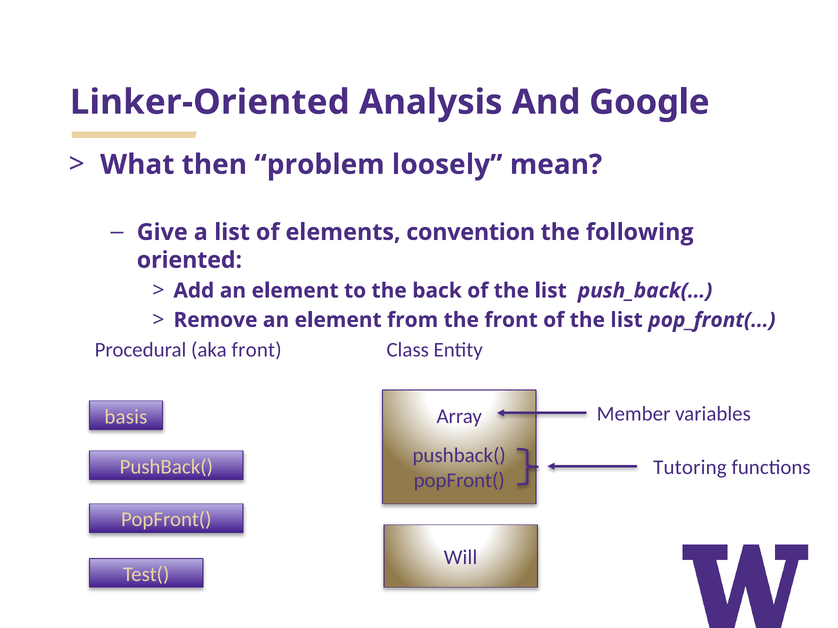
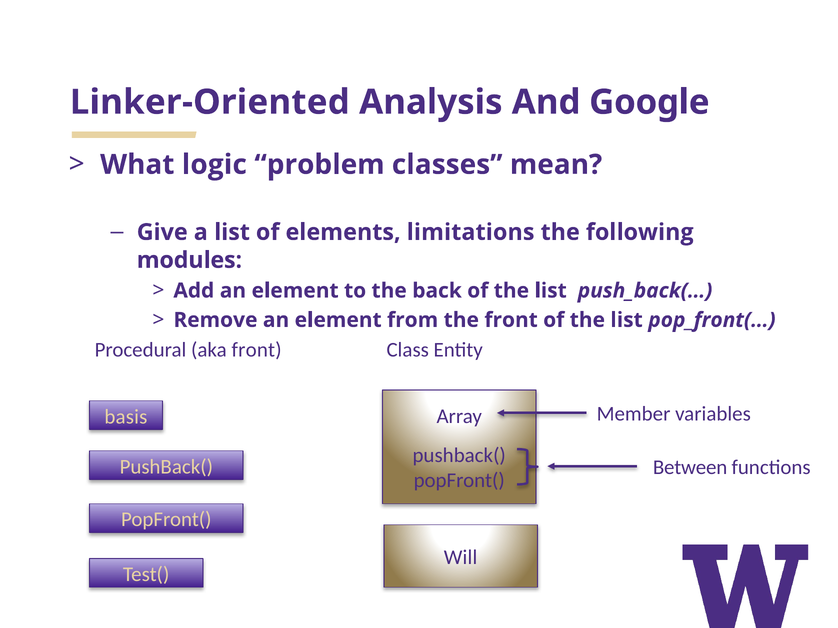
then: then -> logic
loosely: loosely -> classes
convention: convention -> limitations
oriented: oriented -> modules
Tutoring: Tutoring -> Between
